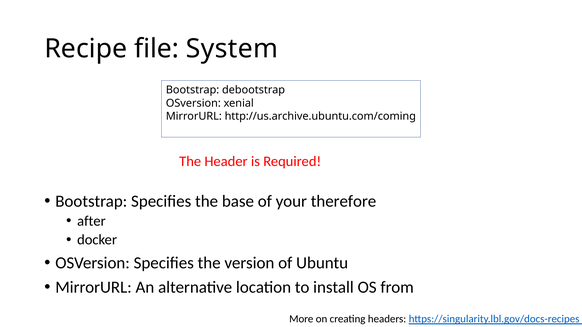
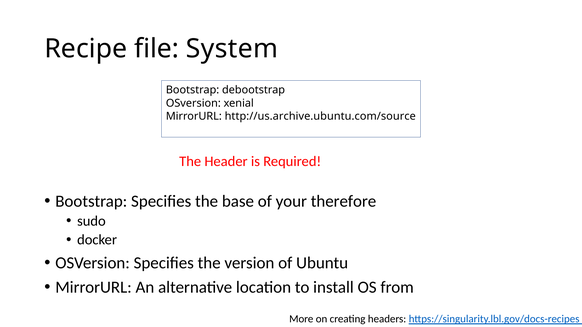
http://us.archive.ubuntu.com/coming: http://us.archive.ubuntu.com/coming -> http://us.archive.ubuntu.com/source
after: after -> sudo
